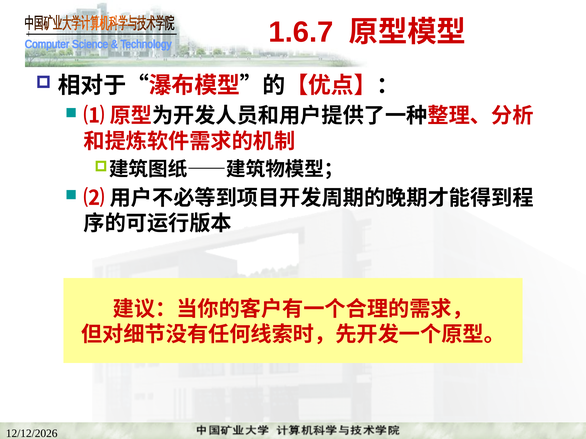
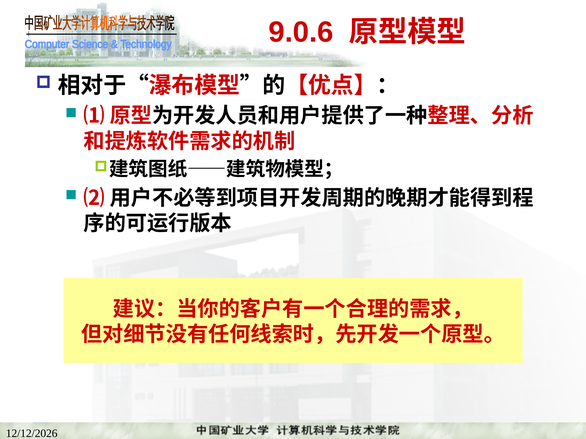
1.6.7: 1.6.7 -> 9.0.6
